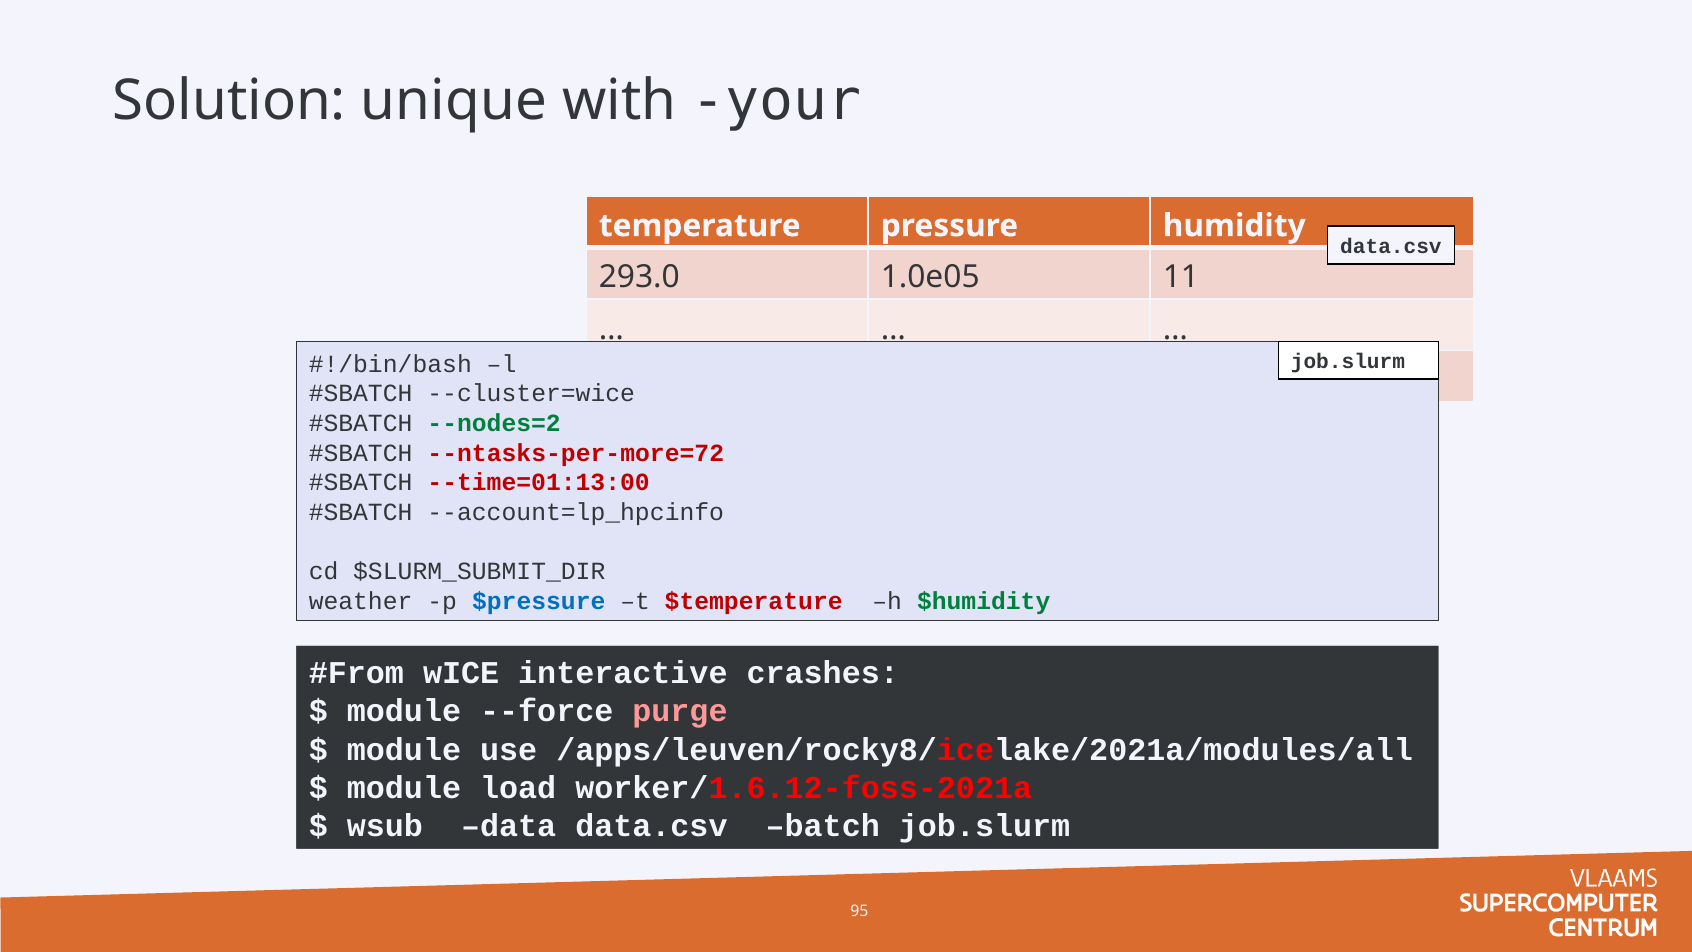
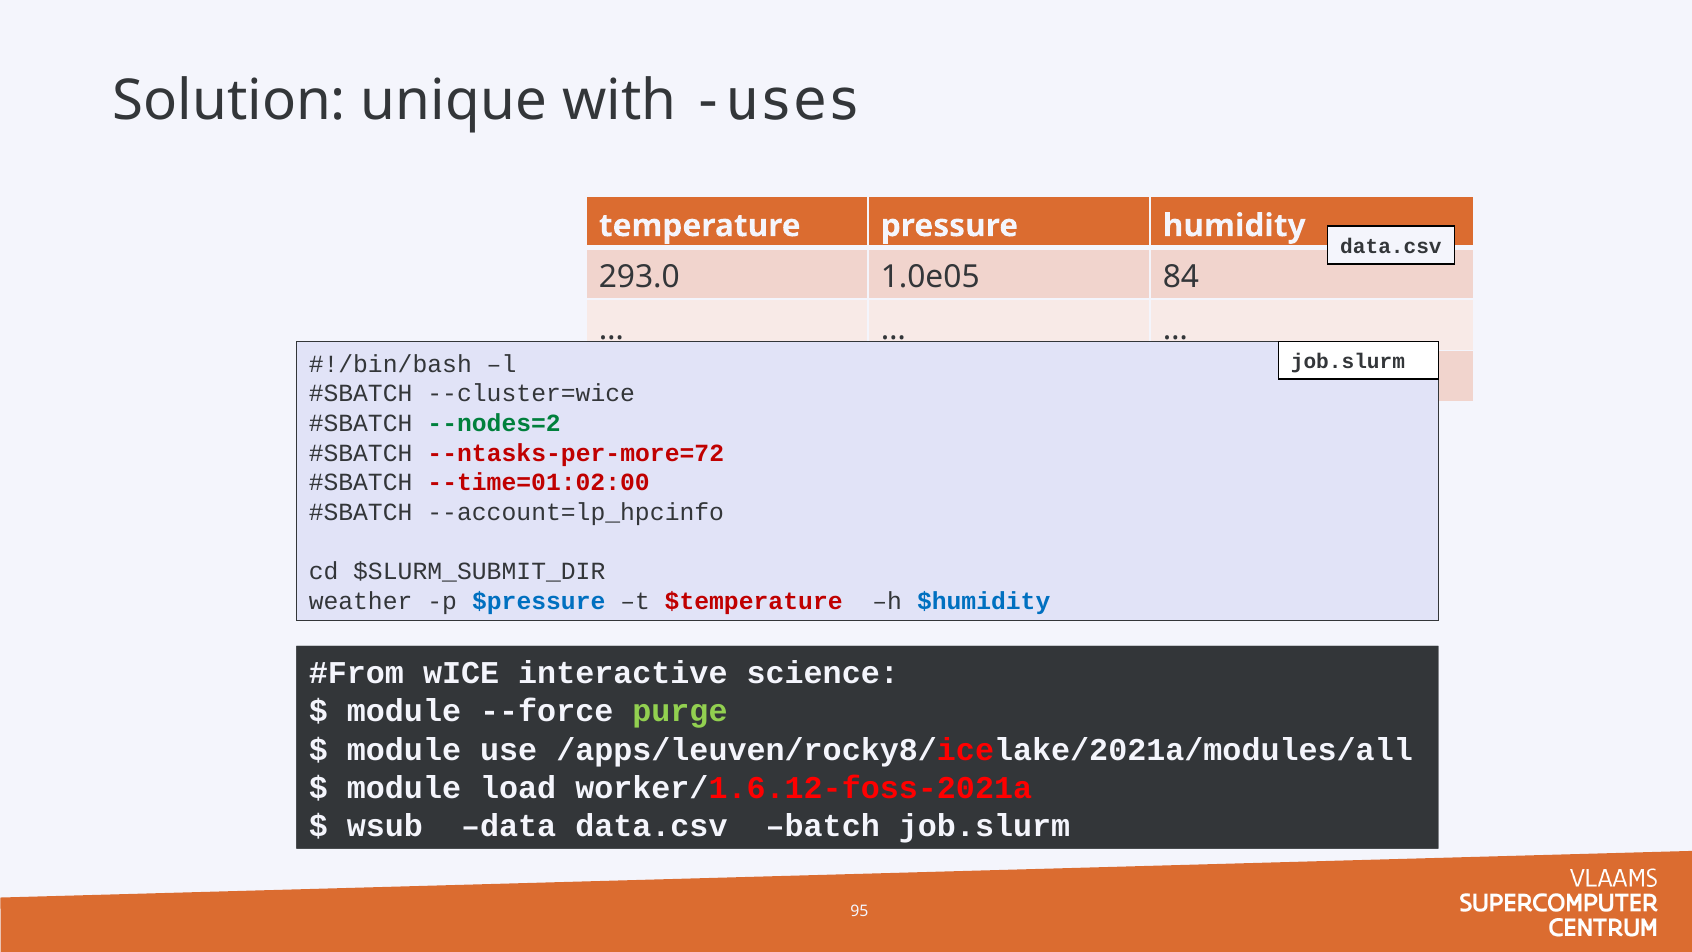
your: your -> uses
11: 11 -> 84
--time=01:13:00: --time=01:13:00 -> --time=01:02:00
$humidity colour: green -> blue
crashes: crashes -> science
purge at (680, 711) colour: pink -> light green
